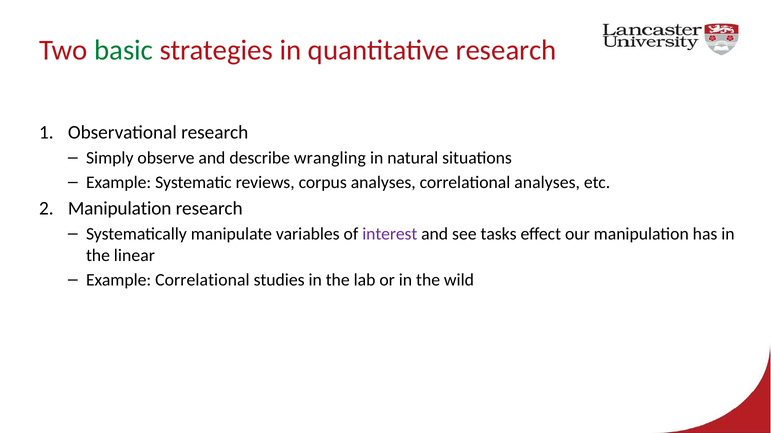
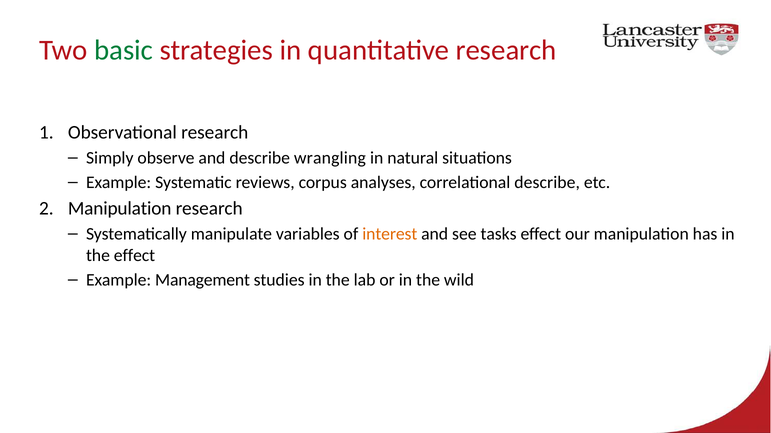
correlational analyses: analyses -> describe
interest colour: purple -> orange
the linear: linear -> effect
Example Correlational: Correlational -> Management
